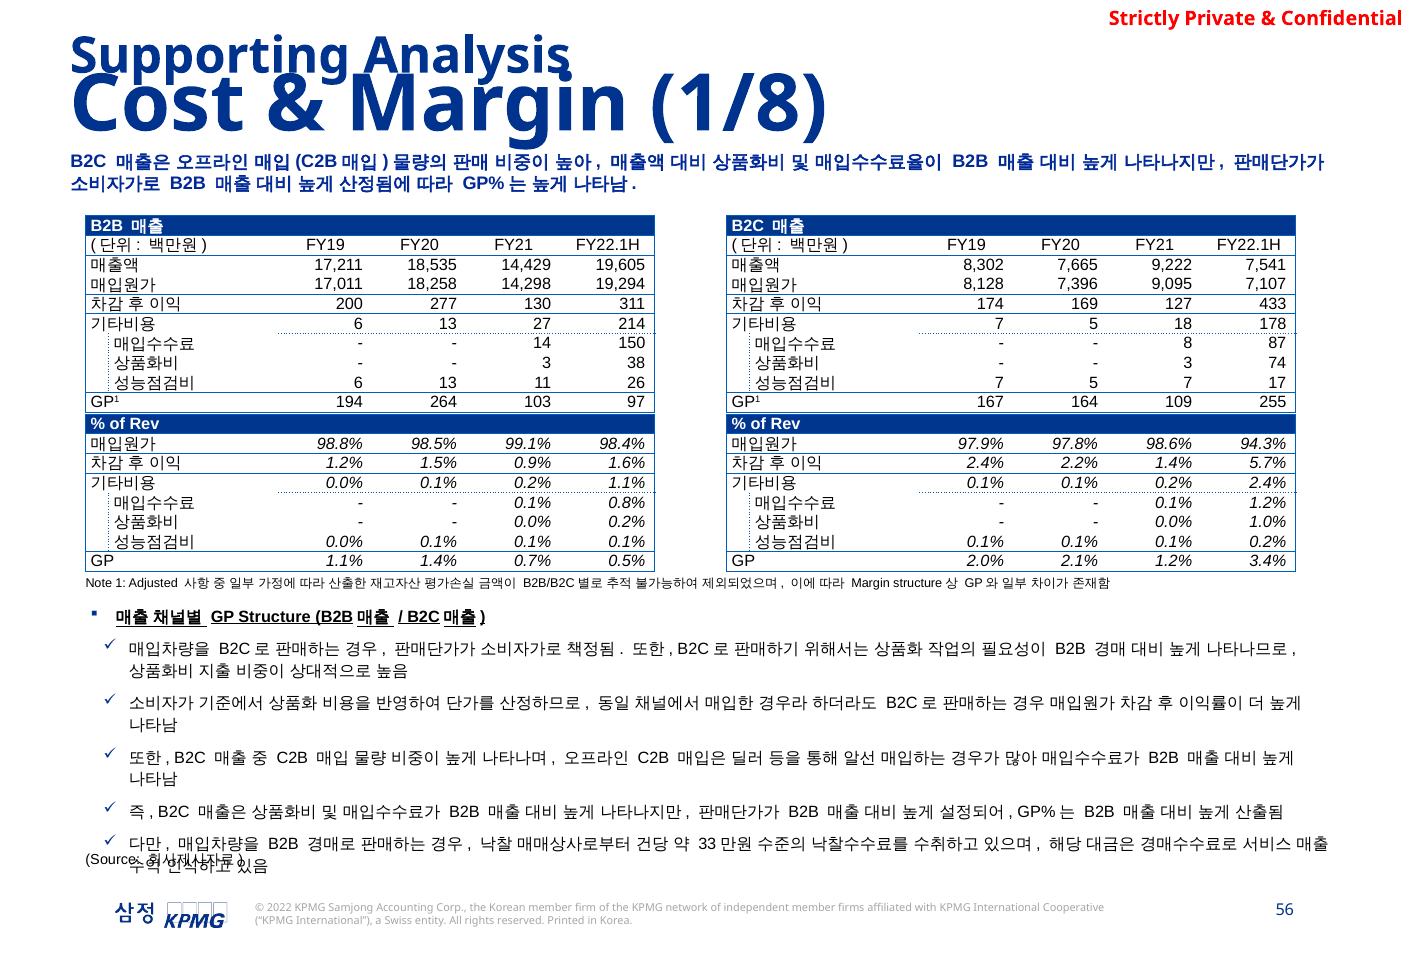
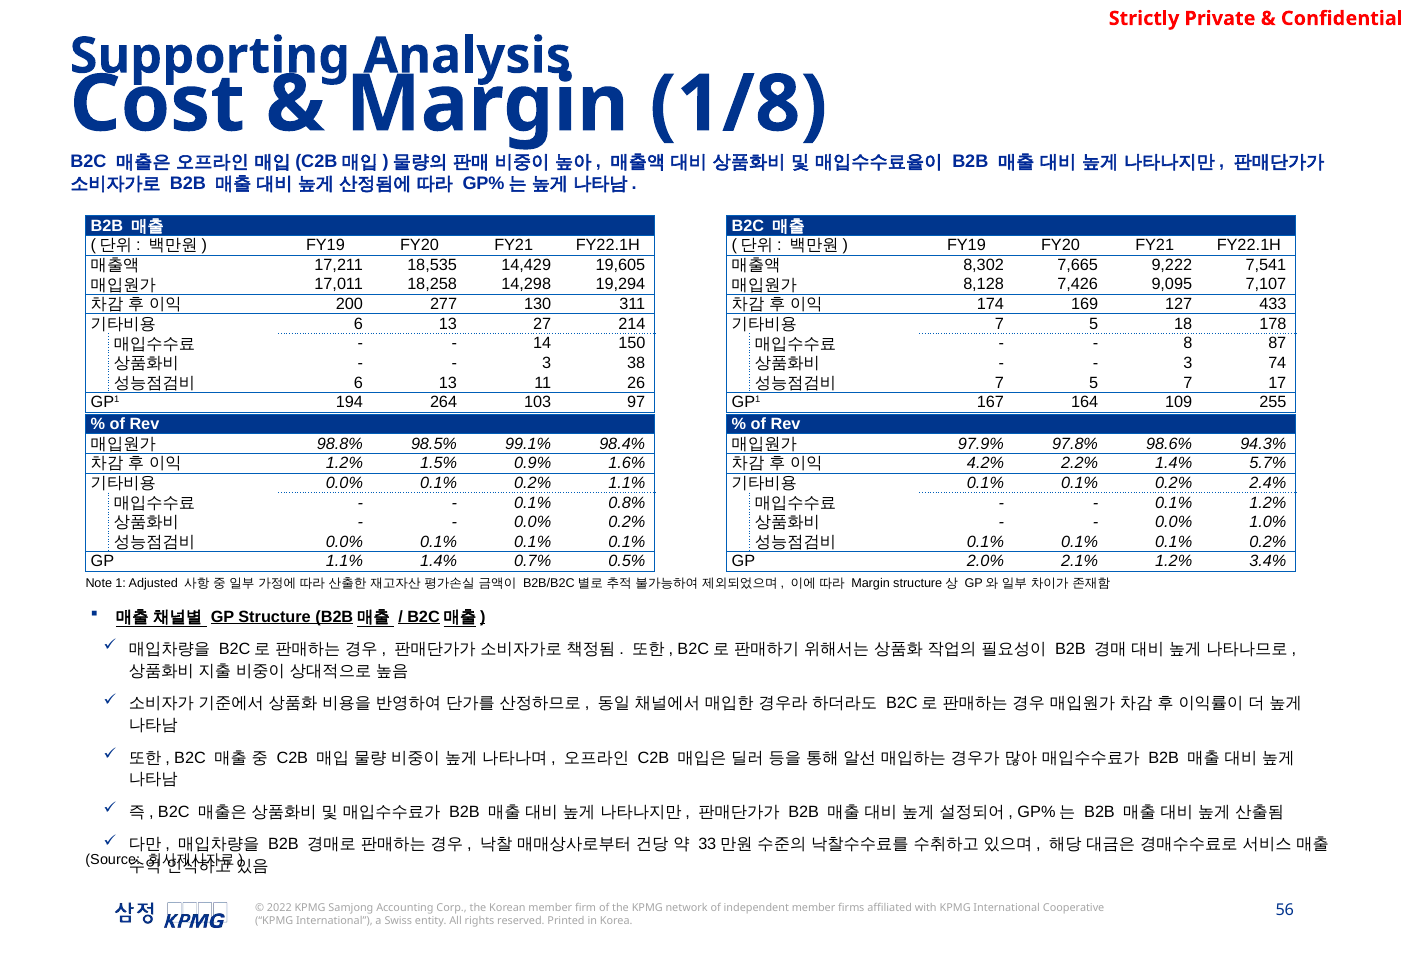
7,396: 7,396 -> 7,426
2.4% at (986, 463): 2.4% -> 4.2%
